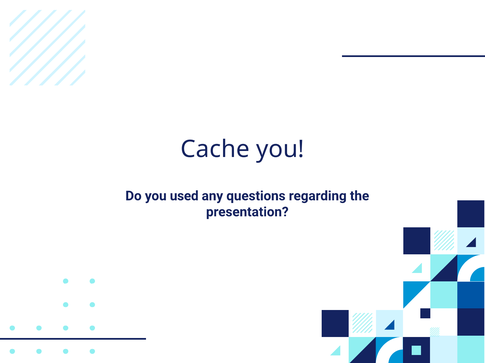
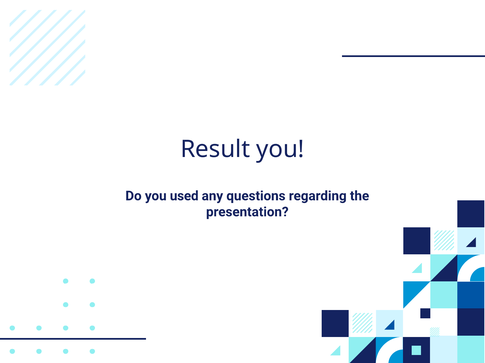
Cache: Cache -> Result
